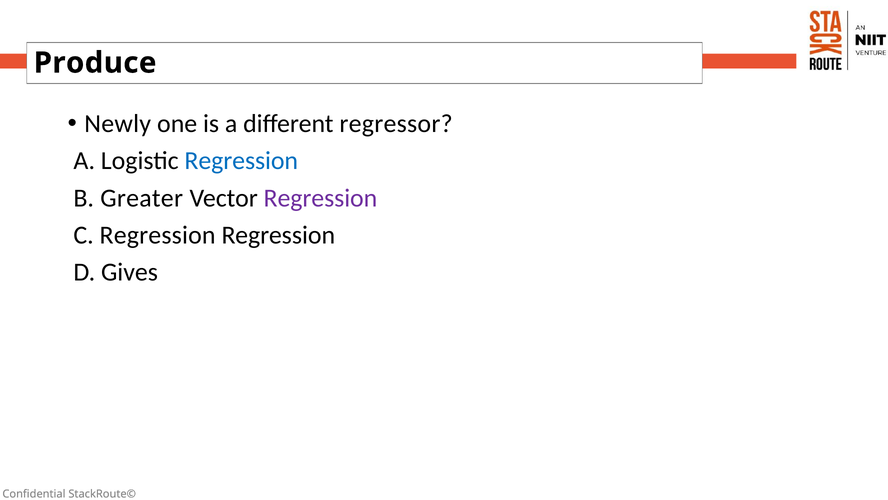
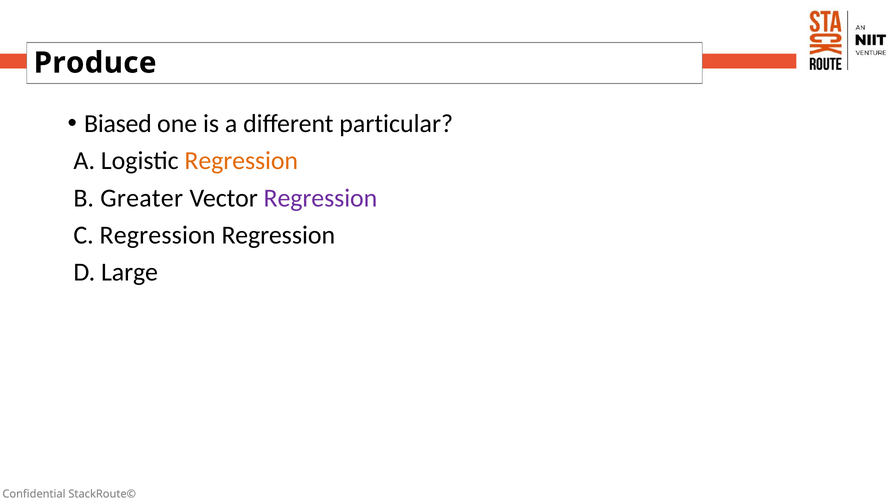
Newly: Newly -> Biased
regressor: regressor -> particular
Regression at (241, 161) colour: blue -> orange
Gives: Gives -> Large
